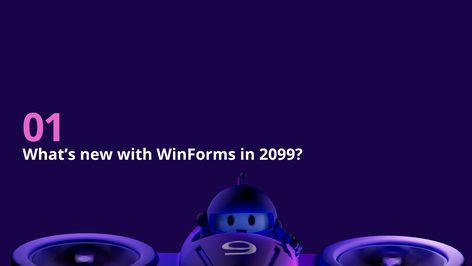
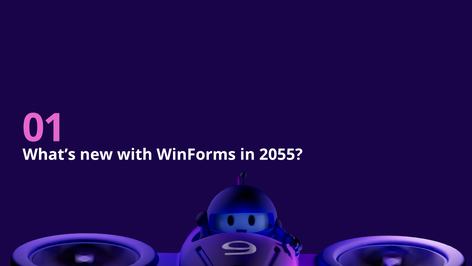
2099: 2099 -> 2055
